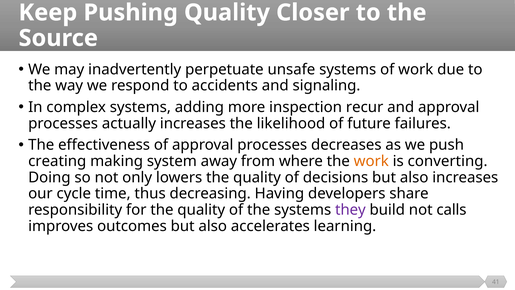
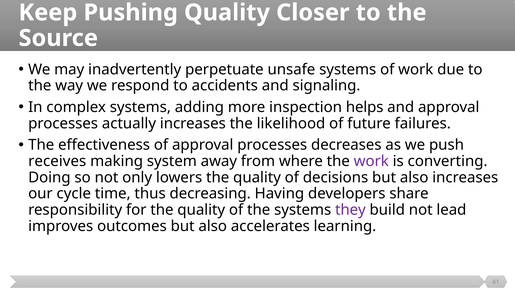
recur: recur -> helps
creating: creating -> receives
work at (371, 161) colour: orange -> purple
calls: calls -> lead
